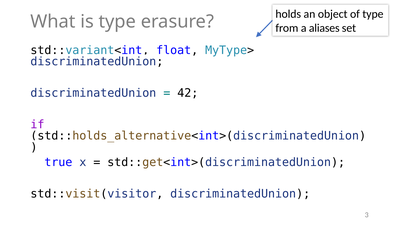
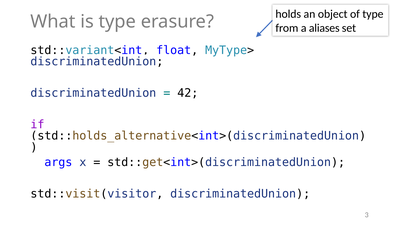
true: true -> args
